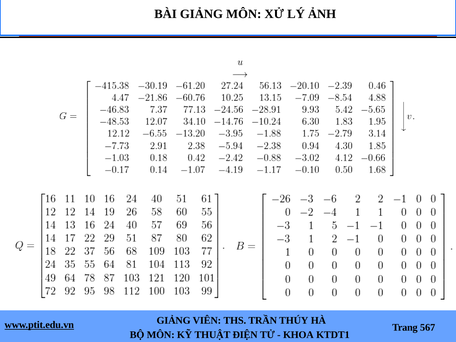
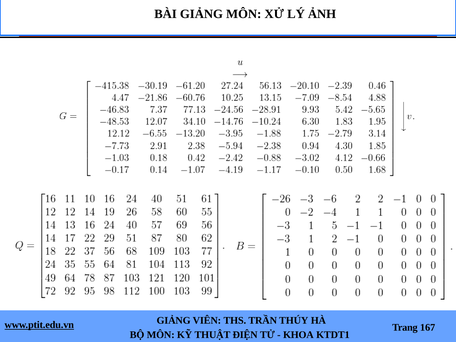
567: 567 -> 167
